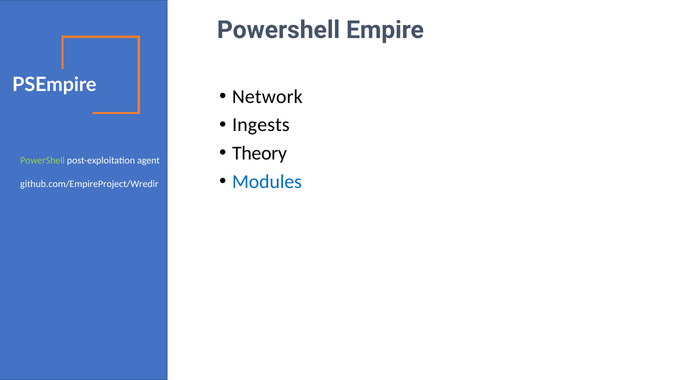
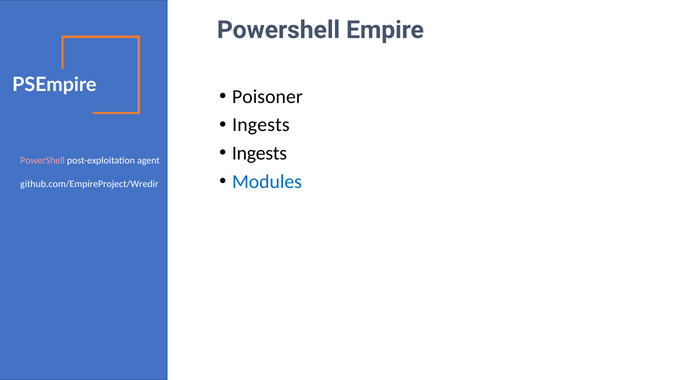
Network: Network -> Poisoner
Theory at (259, 153): Theory -> Ingests
PowerShell at (43, 160) colour: light green -> pink
